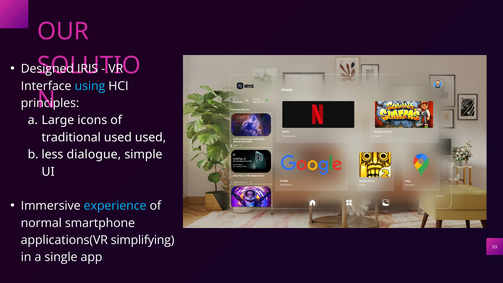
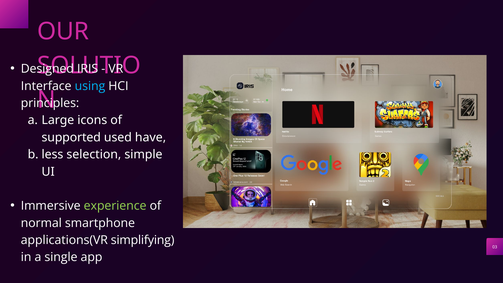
traditional: traditional -> supported
used used: used -> have
dialogue: dialogue -> selection
experience colour: light blue -> light green
